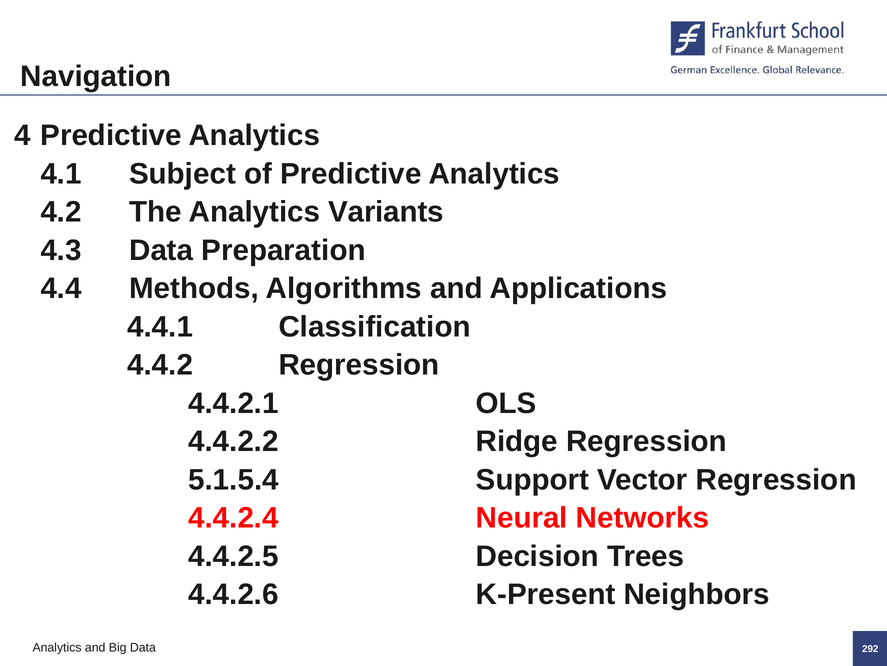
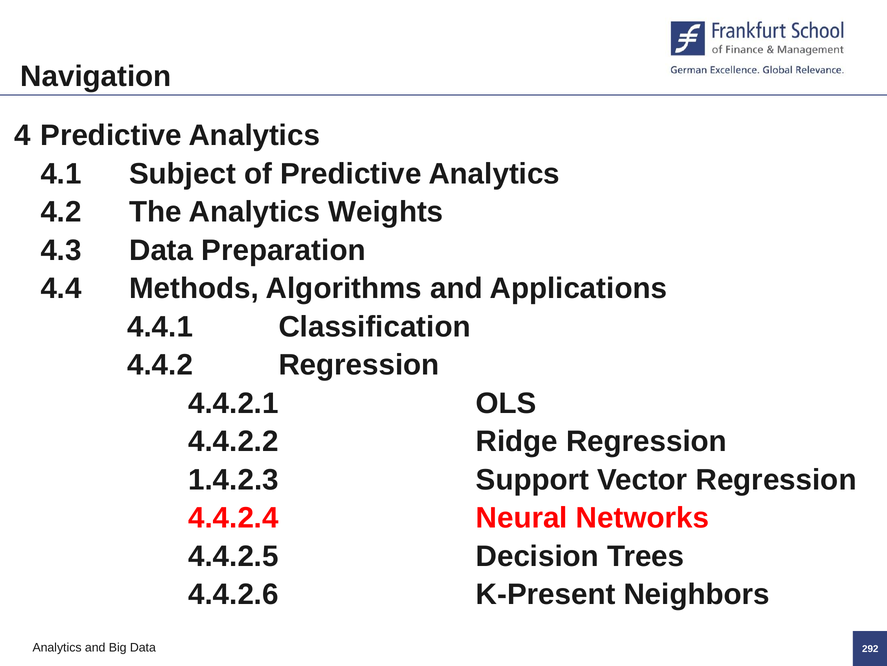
Variants: Variants -> Weights
5.1.5.4: 5.1.5.4 -> 1.4.2.3
